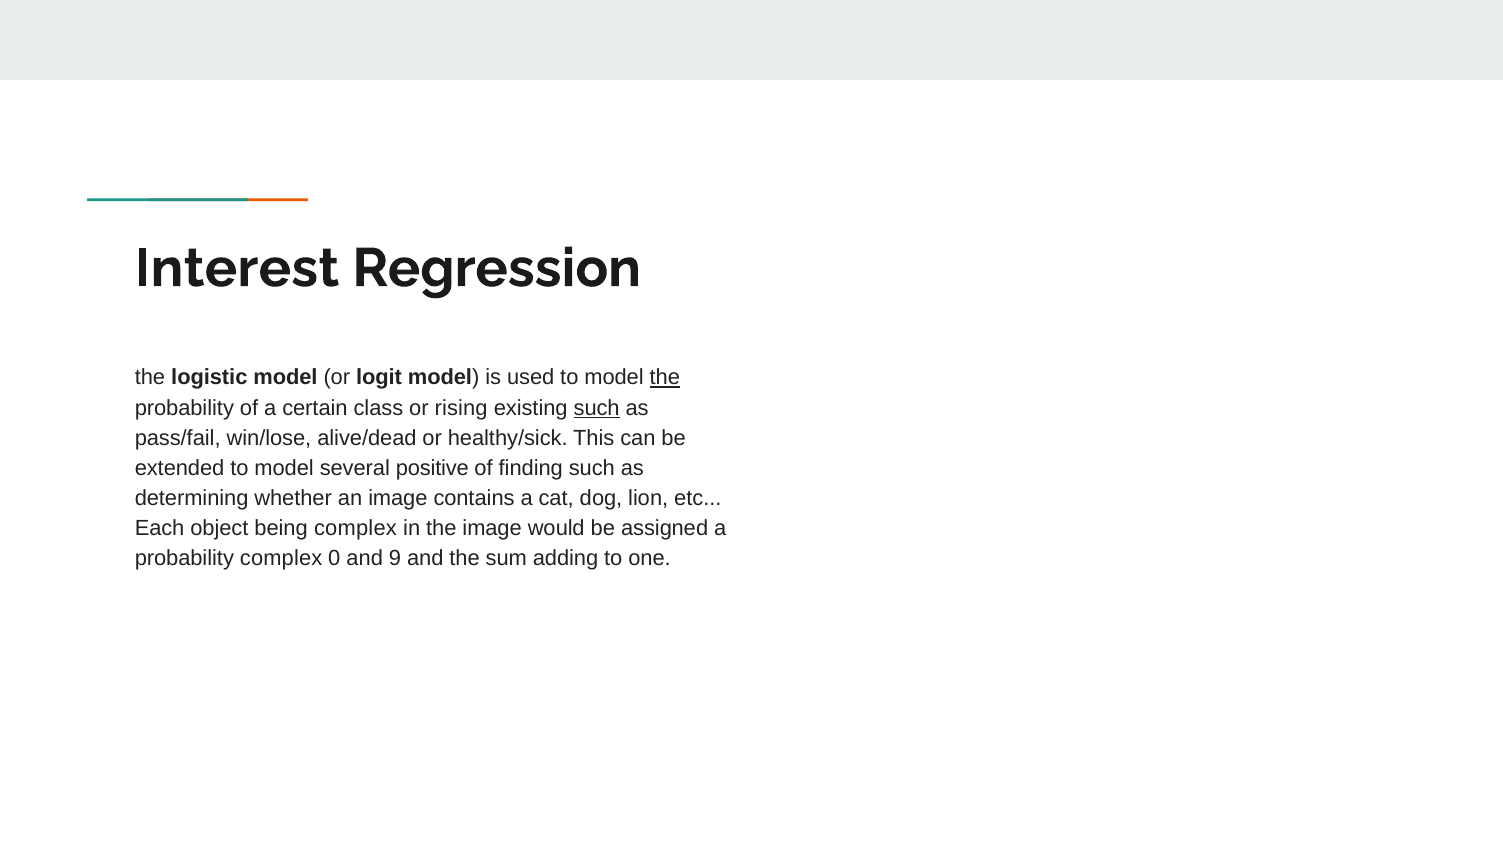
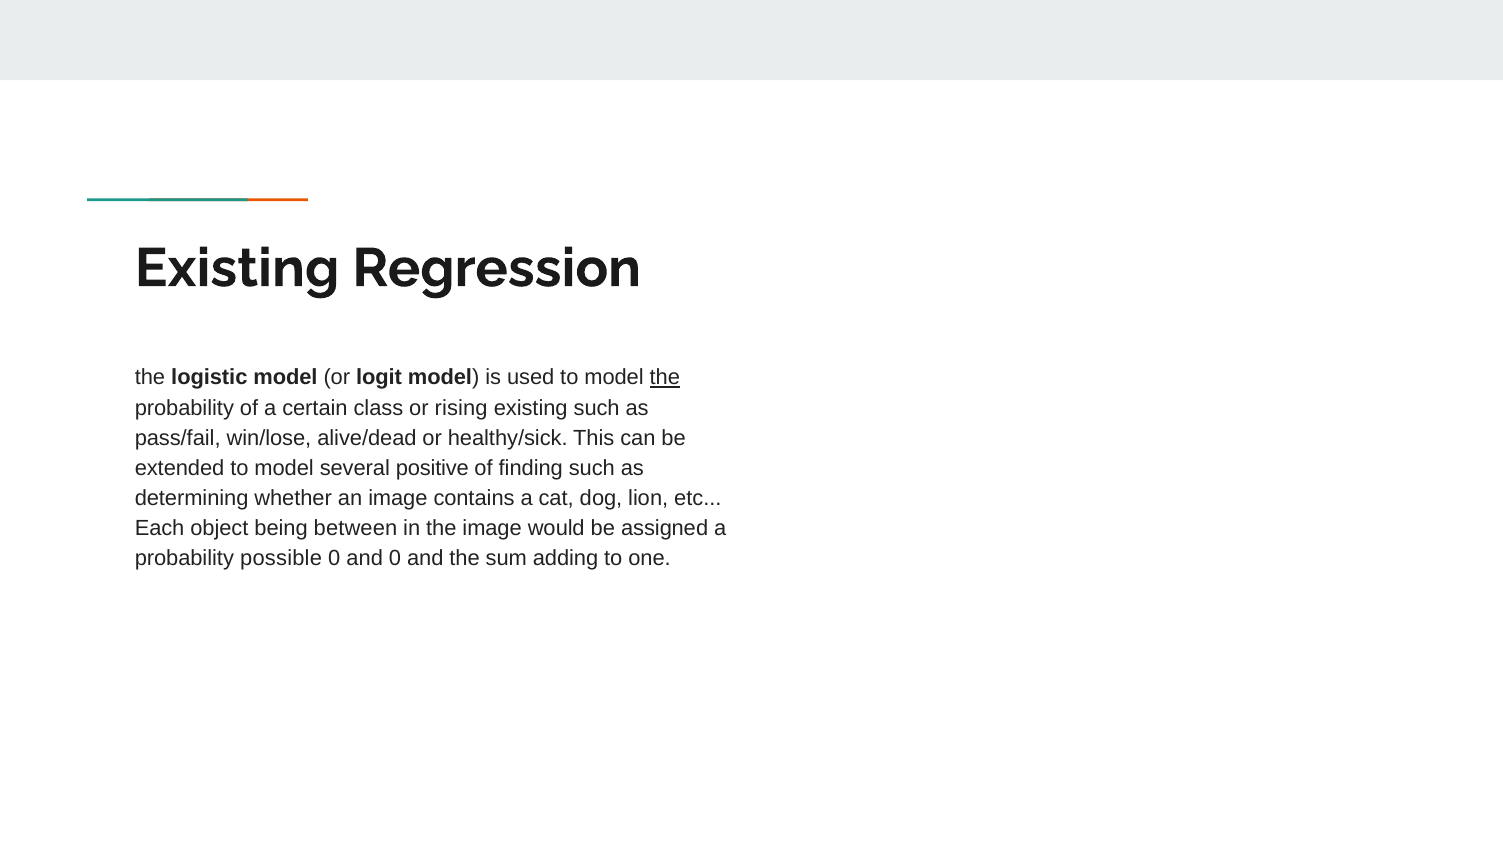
Interest at (237, 268): Interest -> Existing
such at (597, 408) underline: present -> none
being complex: complex -> between
probability complex: complex -> possible
and 9: 9 -> 0
